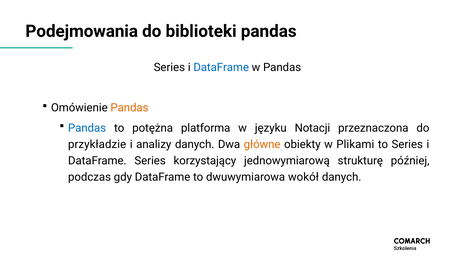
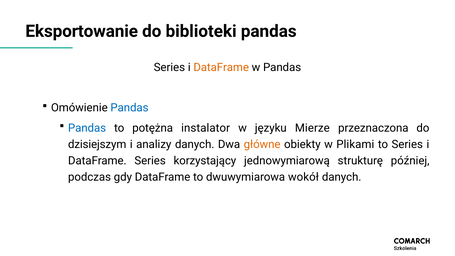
Podejmowania: Podejmowania -> Eksportowanie
DataFrame at (221, 67) colour: blue -> orange
Pandas at (130, 108) colour: orange -> blue
platforma: platforma -> instalator
Notacji: Notacji -> Mierze
przykładzie: przykładzie -> dzisiejszym
